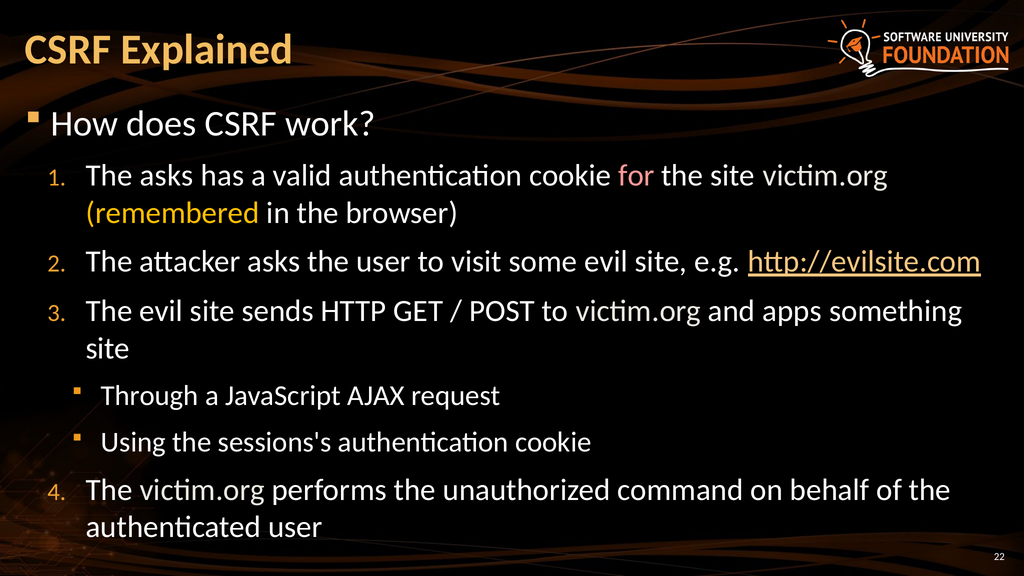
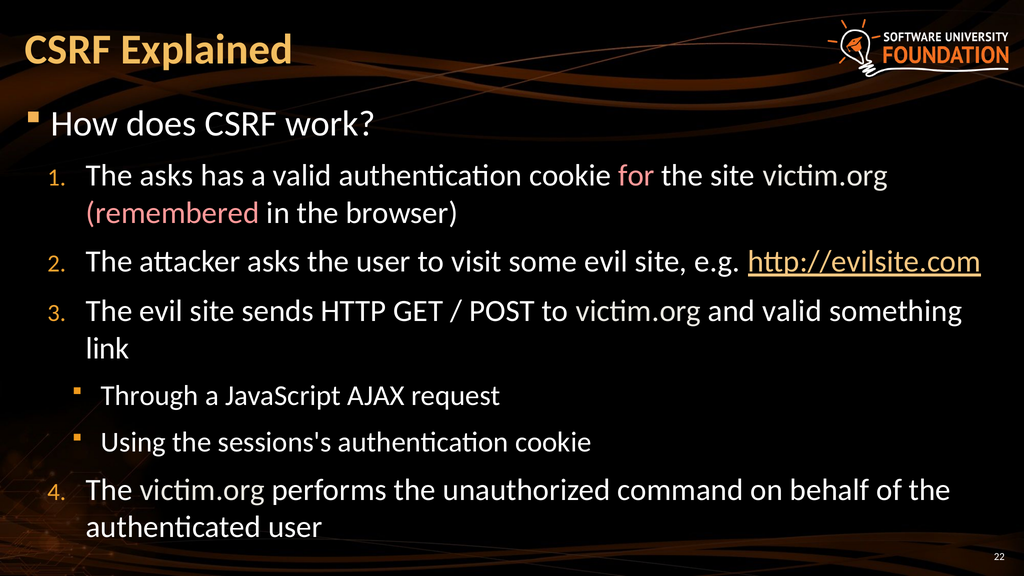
remembered colour: yellow -> pink
and apps: apps -> valid
site at (108, 348): site -> link
